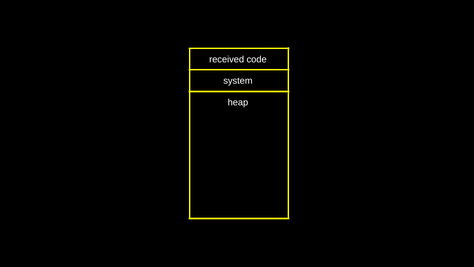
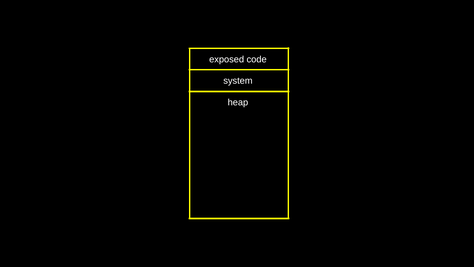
received: received -> exposed
